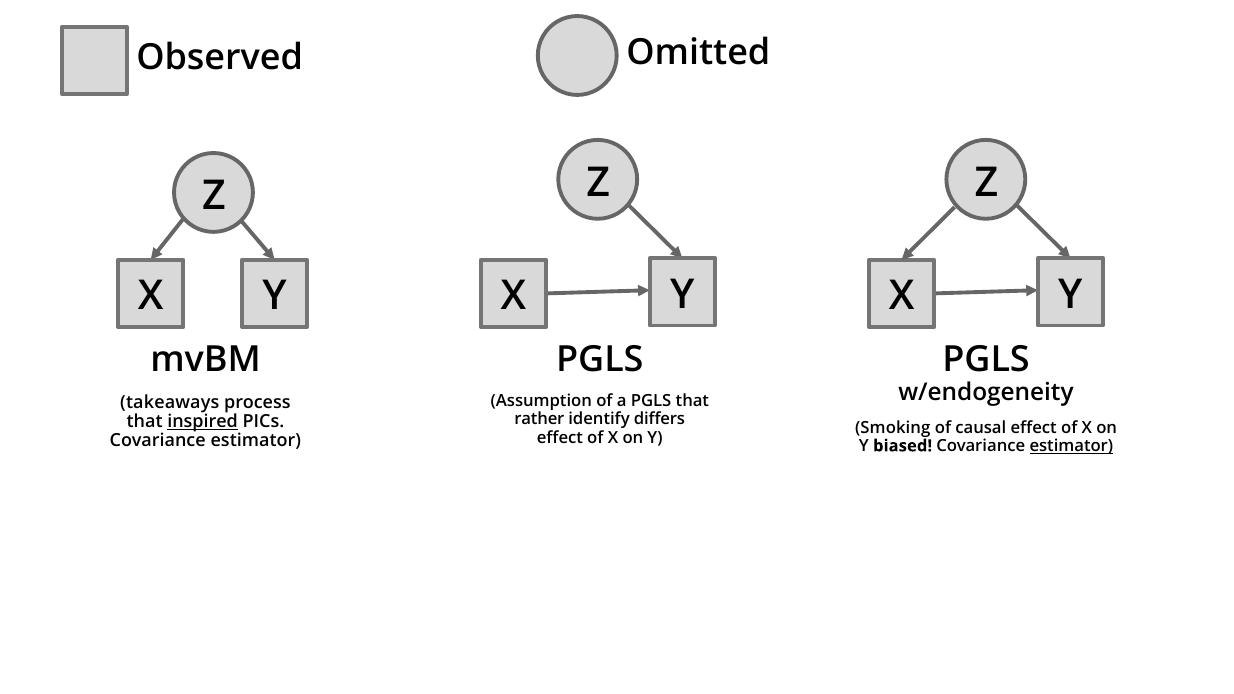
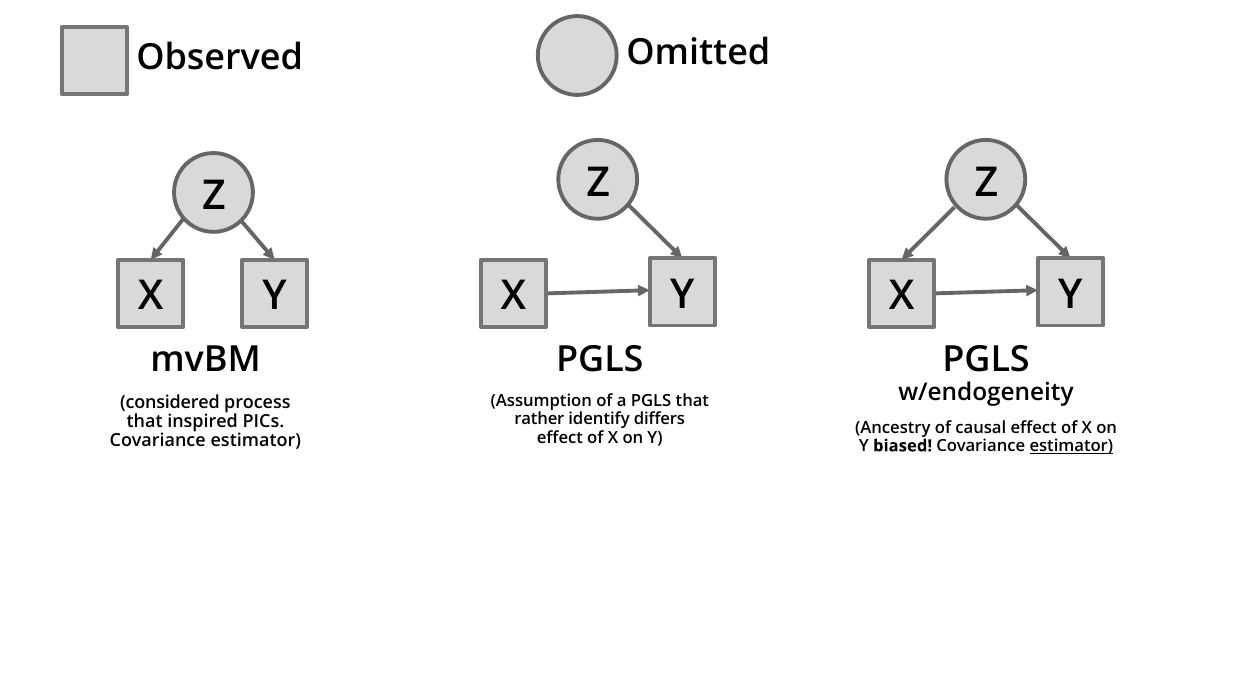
takeaways: takeaways -> considered
inspired underline: present -> none
Smoking: Smoking -> Ancestry
